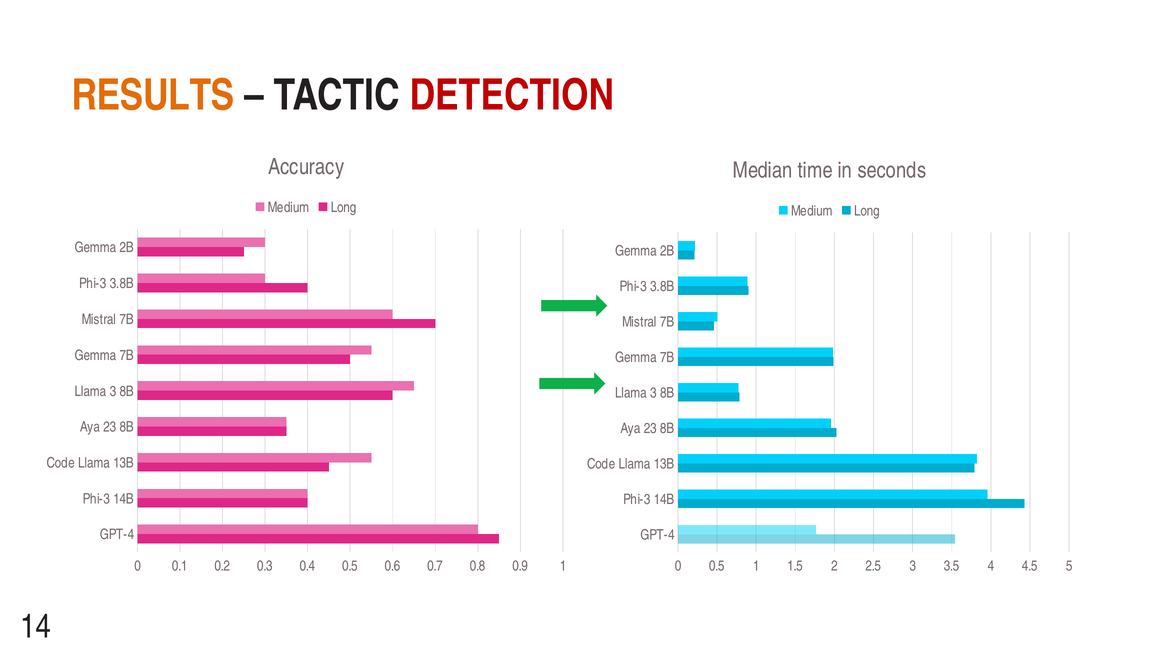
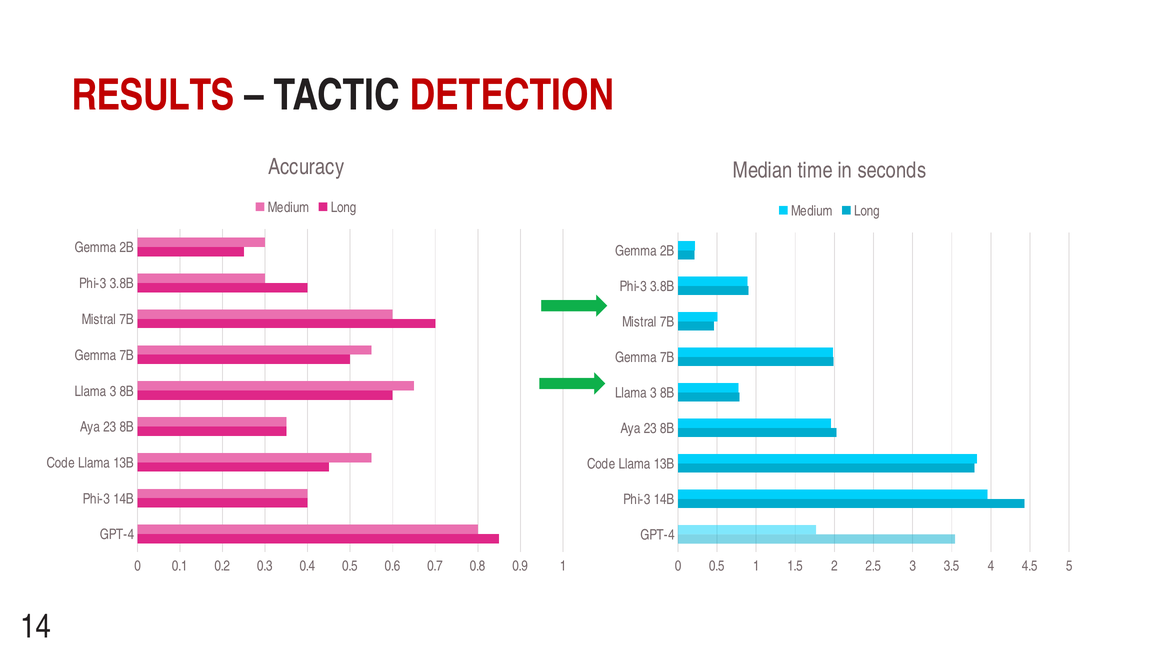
RESULTS colour: orange -> red
